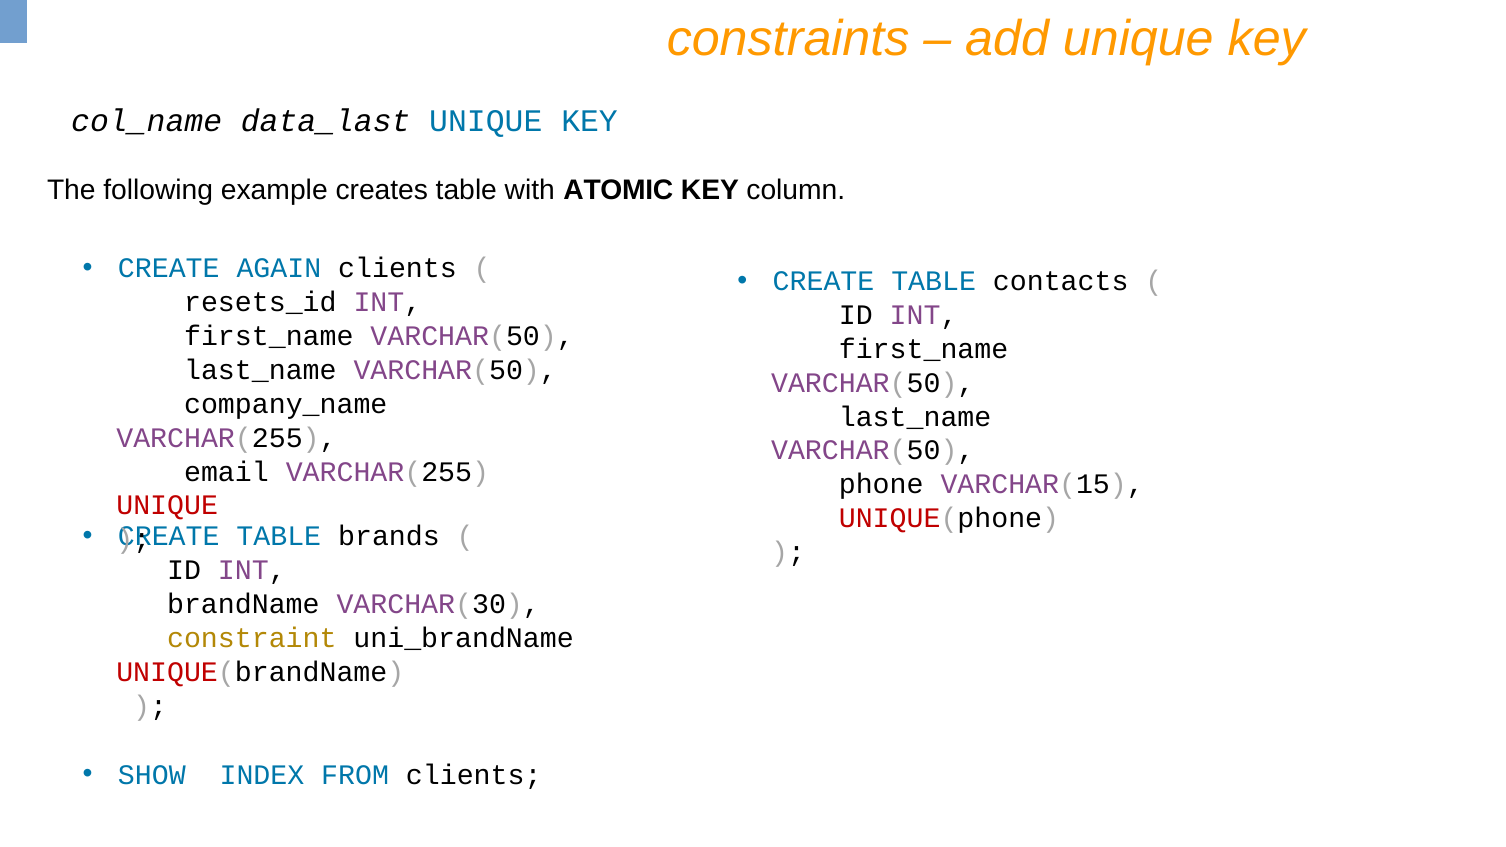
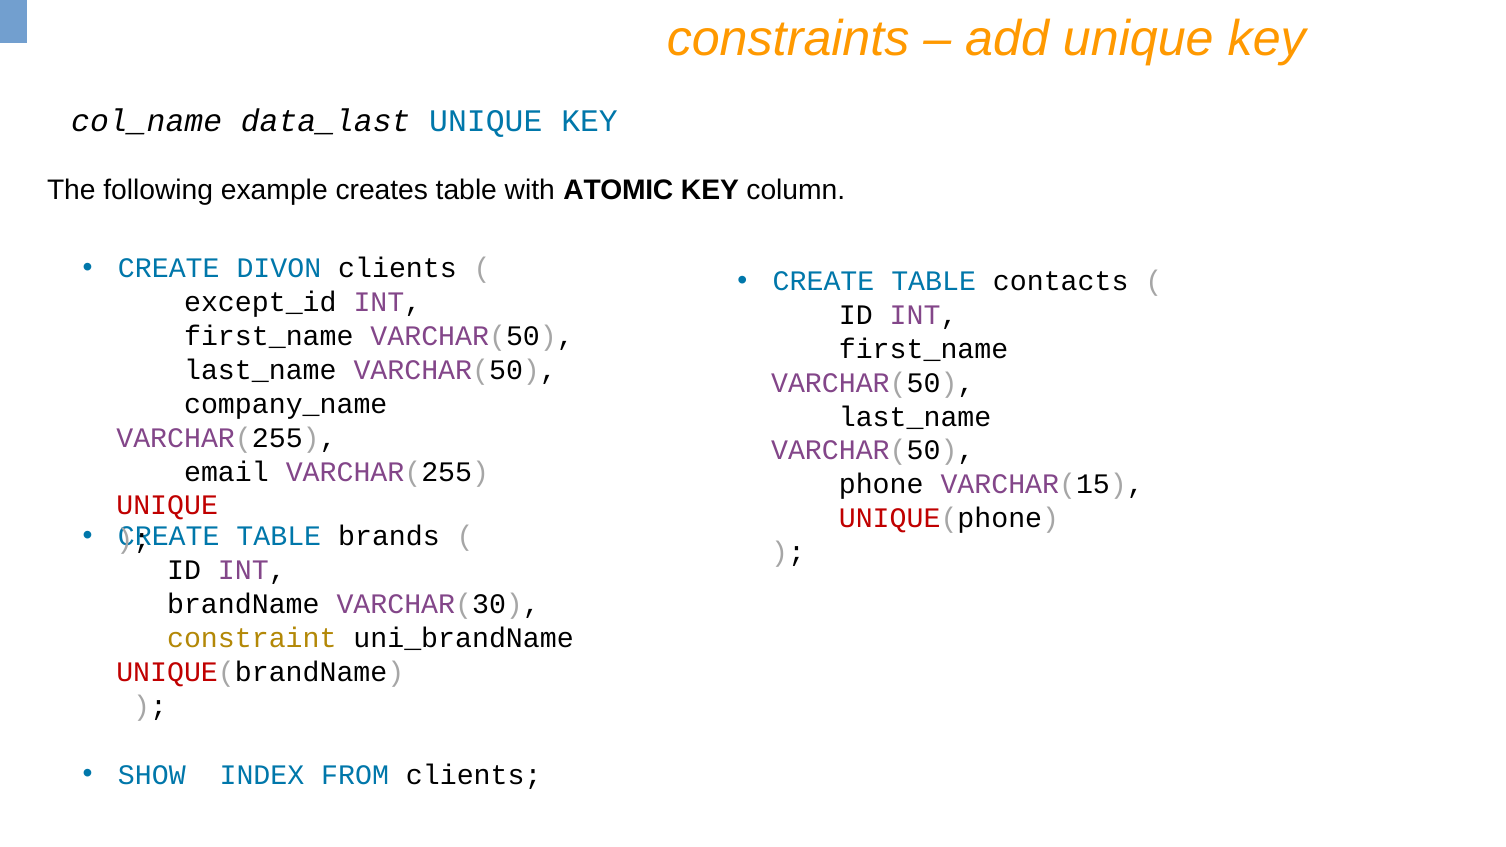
AGAIN: AGAIN -> DIVON
resets_id: resets_id -> except_id
